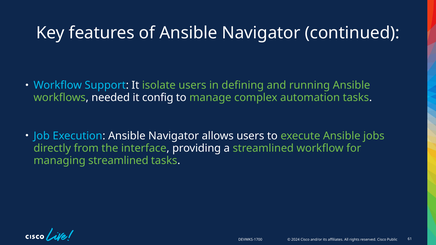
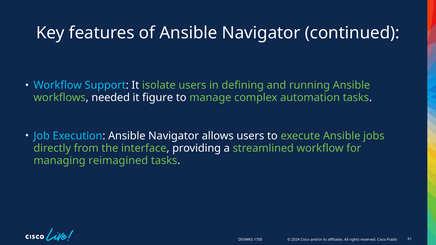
config: config -> figure
managing streamlined: streamlined -> reimagined
